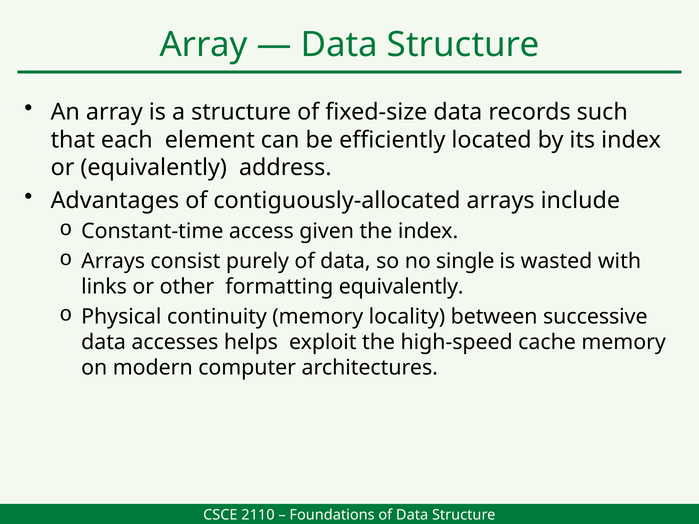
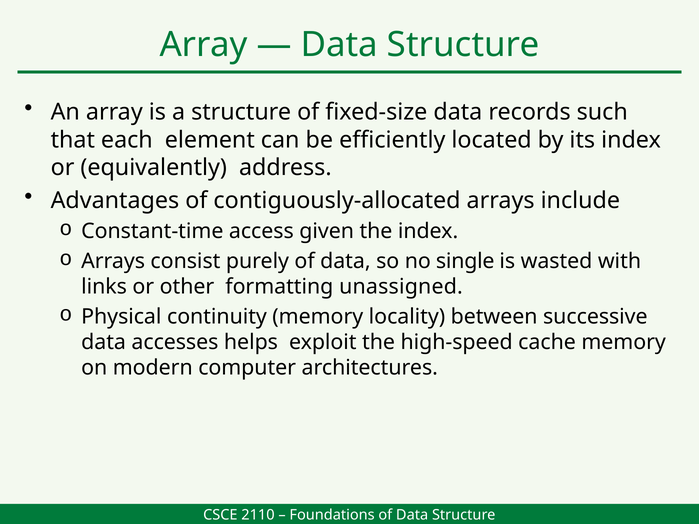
formatting equivalently: equivalently -> unassigned
